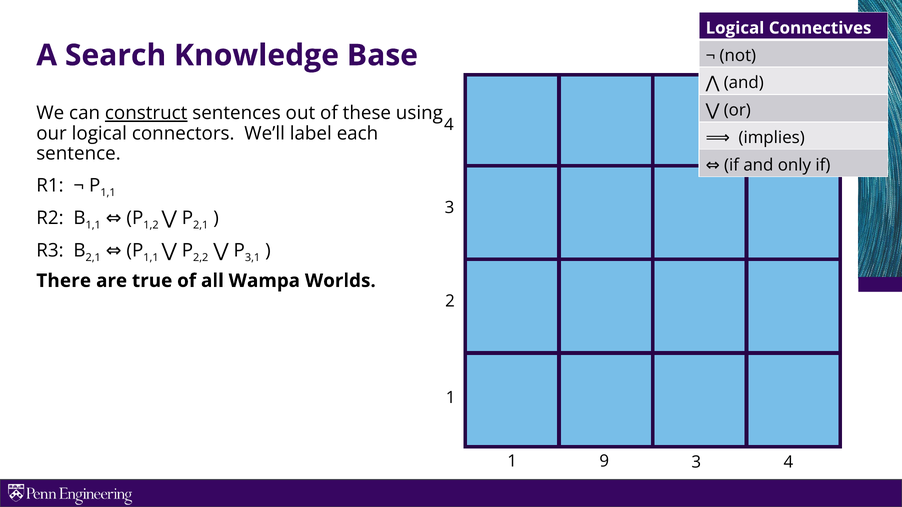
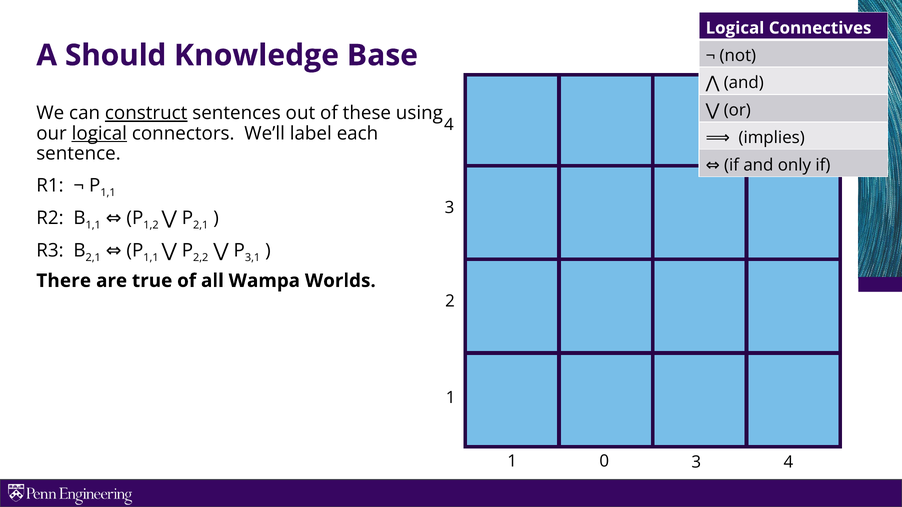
Search: Search -> Should
logical at (99, 133) underline: none -> present
9: 9 -> 0
